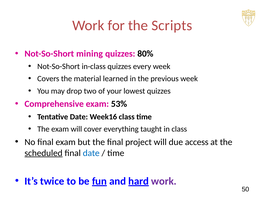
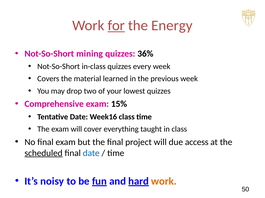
for underline: none -> present
Scripts: Scripts -> Energy
80%: 80% -> 36%
53%: 53% -> 15%
twice: twice -> noisy
work at (164, 182) colour: purple -> orange
